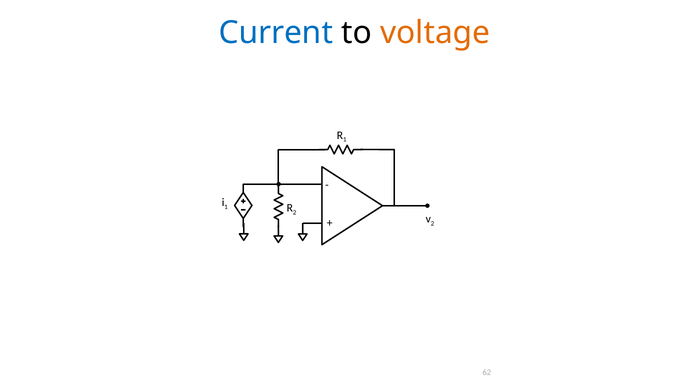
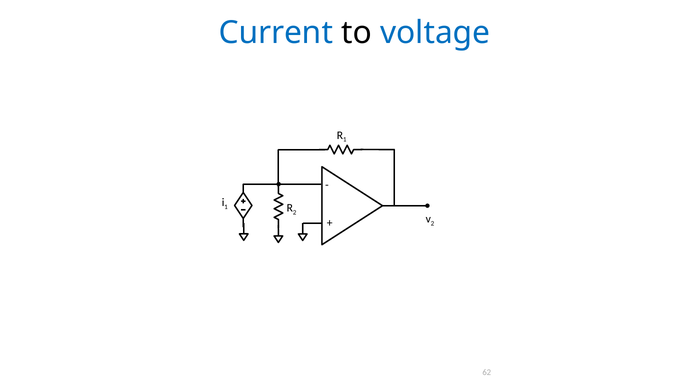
voltage colour: orange -> blue
